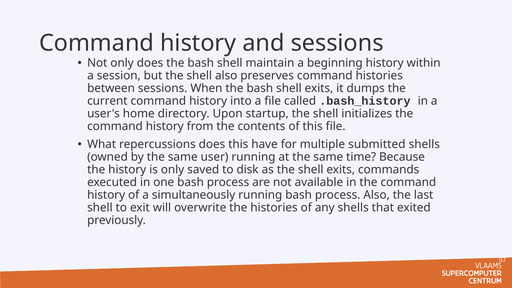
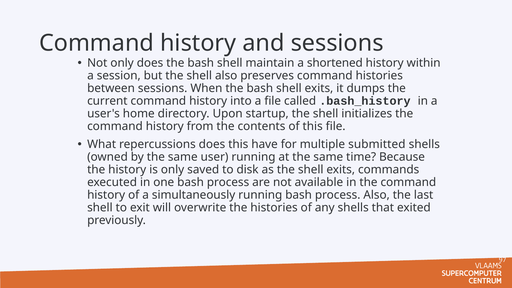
beginning: beginning -> shortened
